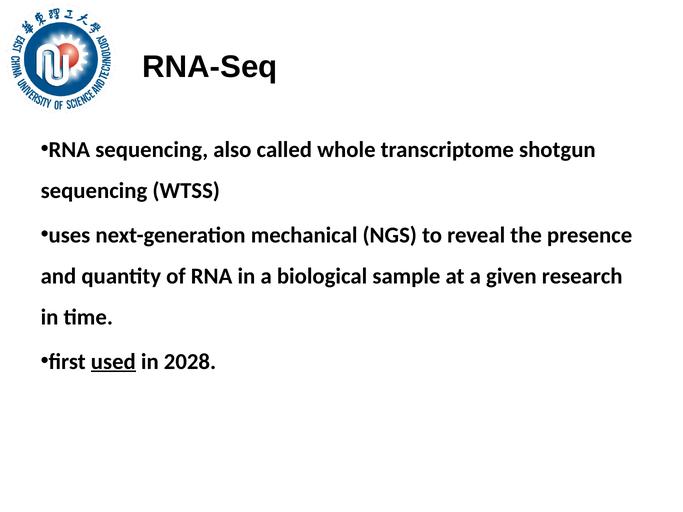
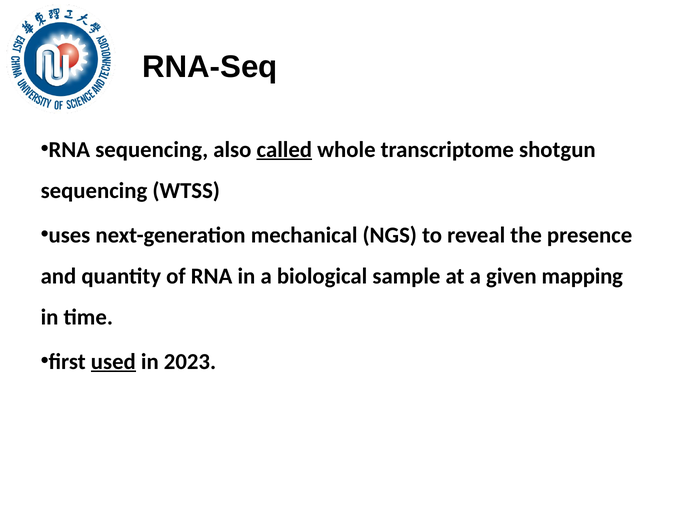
called underline: none -> present
research: research -> mapping
2028: 2028 -> 2023
